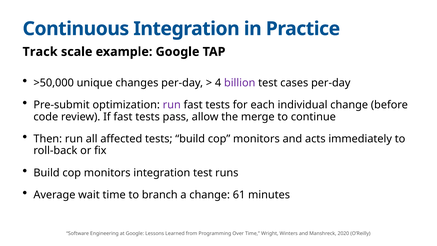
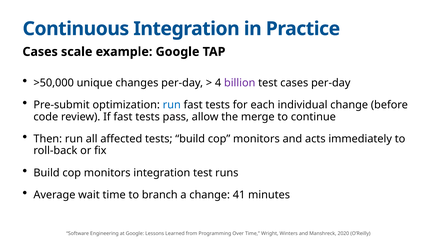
Track at (40, 52): Track -> Cases
run at (172, 105) colour: purple -> blue
61: 61 -> 41
